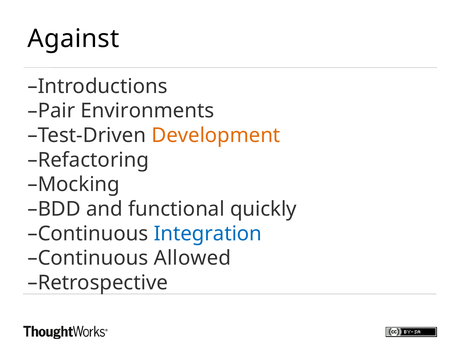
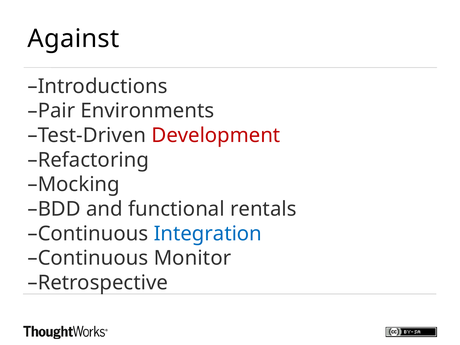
Development colour: orange -> red
quickly: quickly -> rentals
Allowed: Allowed -> Monitor
